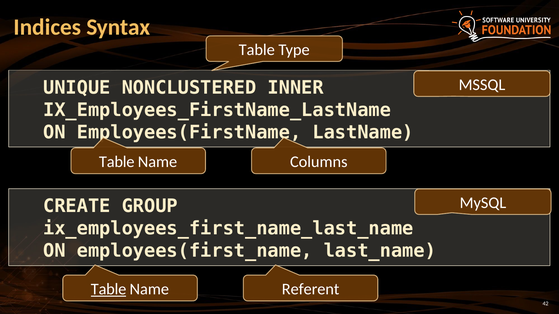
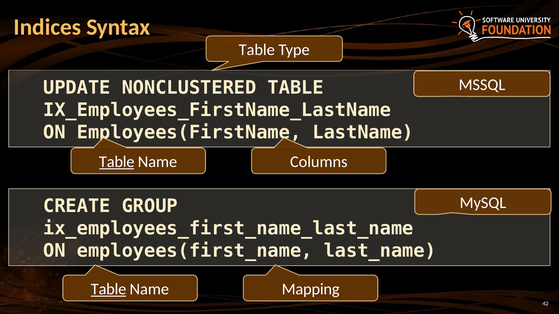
UNIQUE: UNIQUE -> UPDATE
NONCLUSTERED INNER: INNER -> TABLE
Table at (117, 162) underline: none -> present
Referent: Referent -> Mapping
